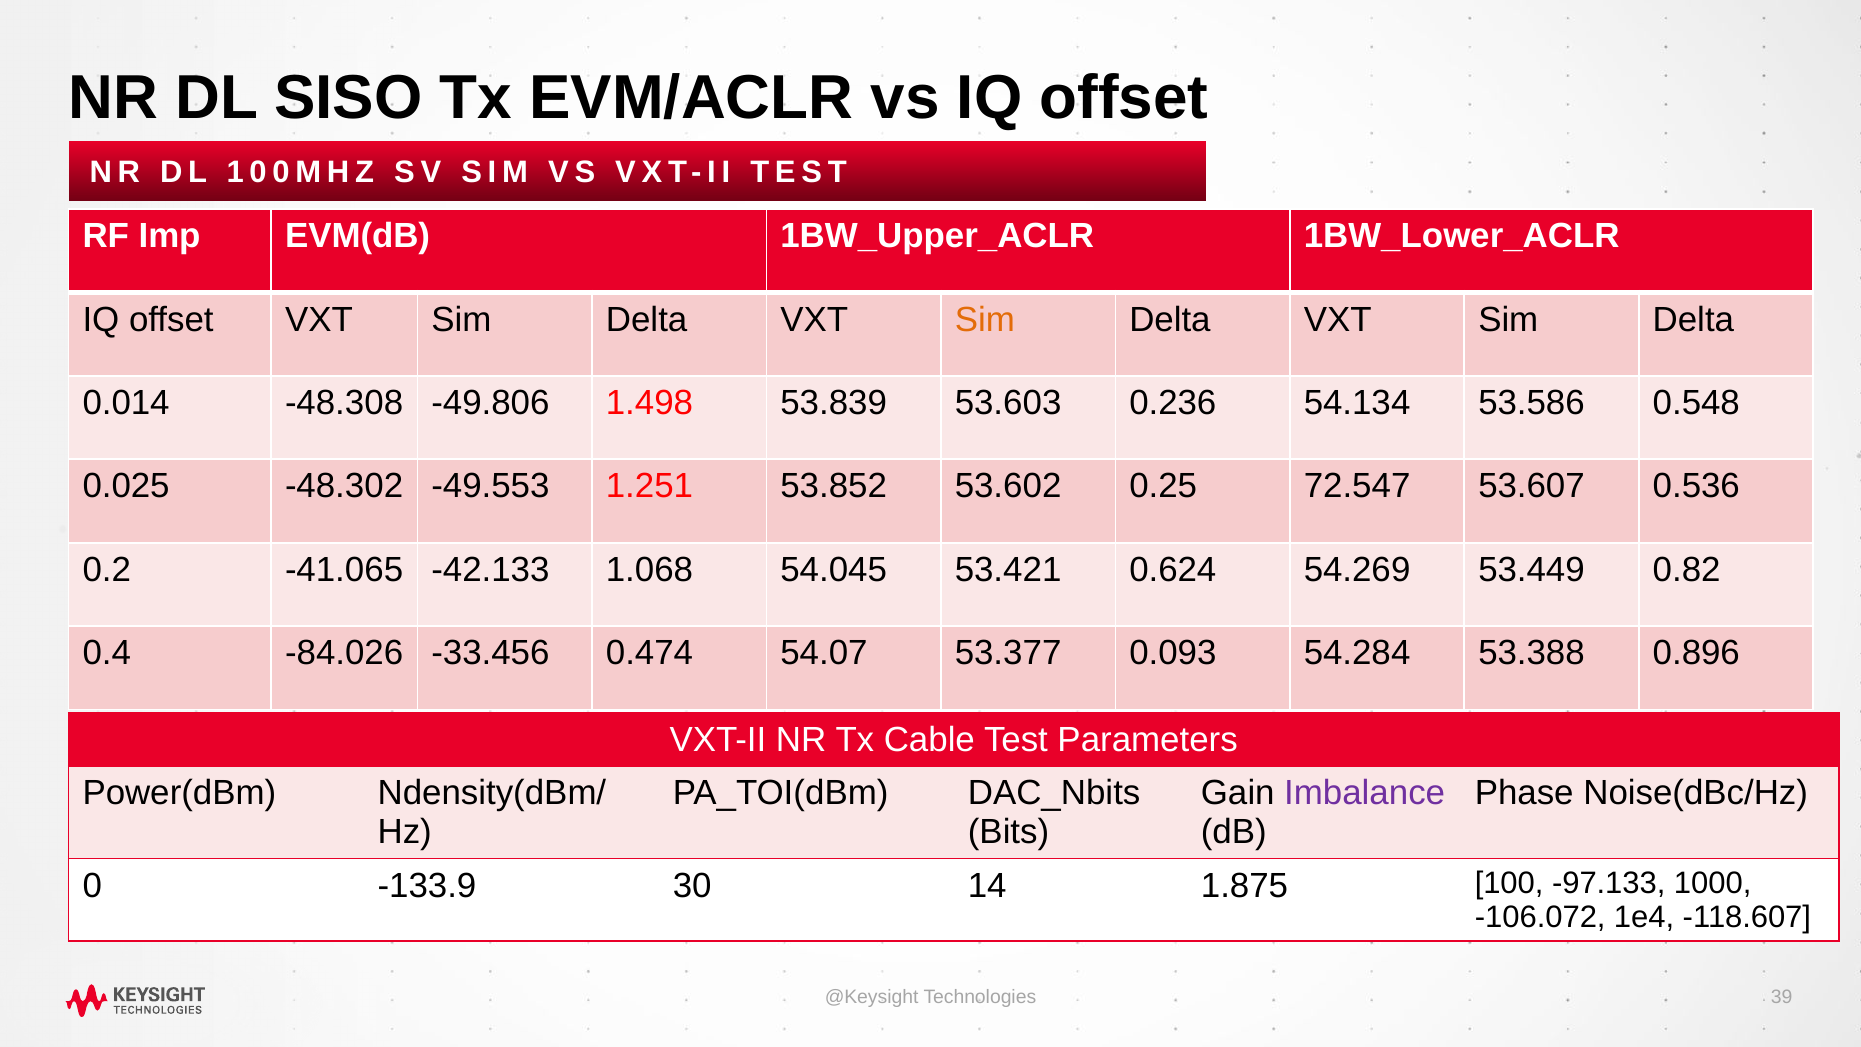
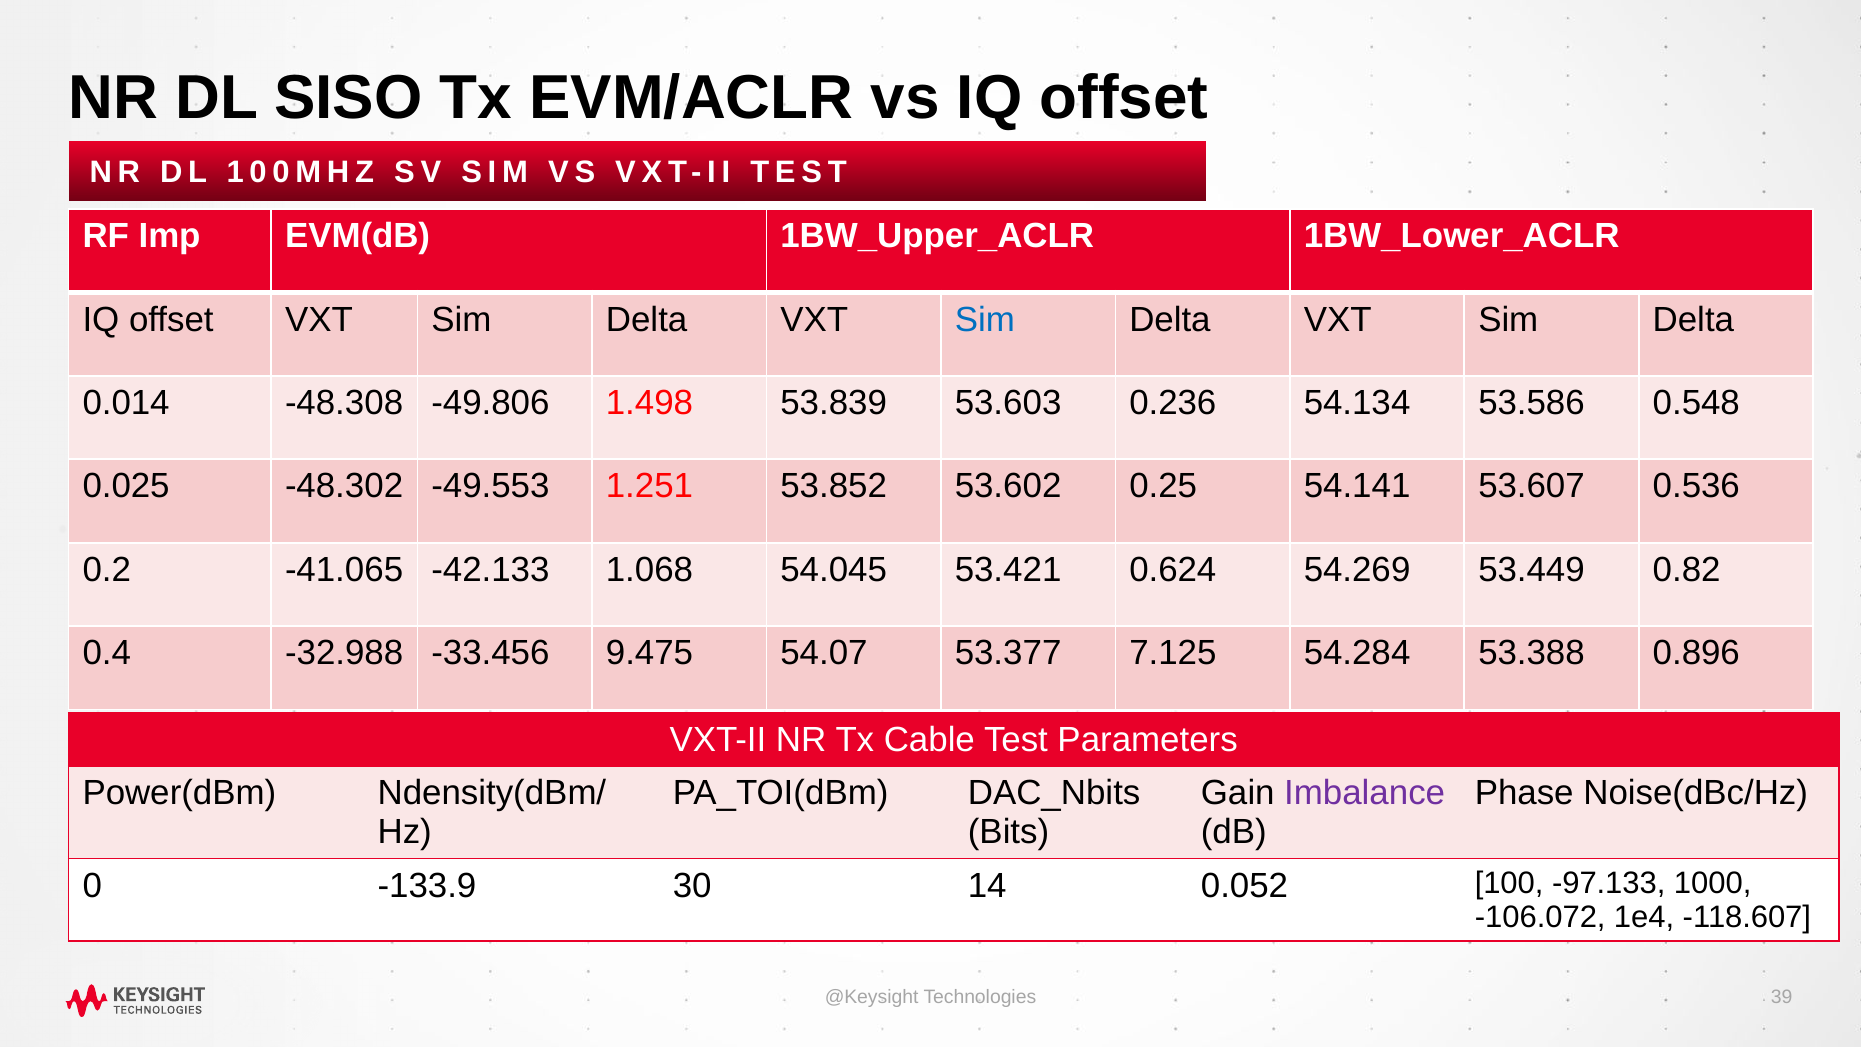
Sim at (985, 320) colour: orange -> blue
72.547: 72.547 -> 54.141
-84.026: -84.026 -> -32.988
0.474: 0.474 -> 9.475
0.093: 0.093 -> 7.125
1.875: 1.875 -> 0.052
